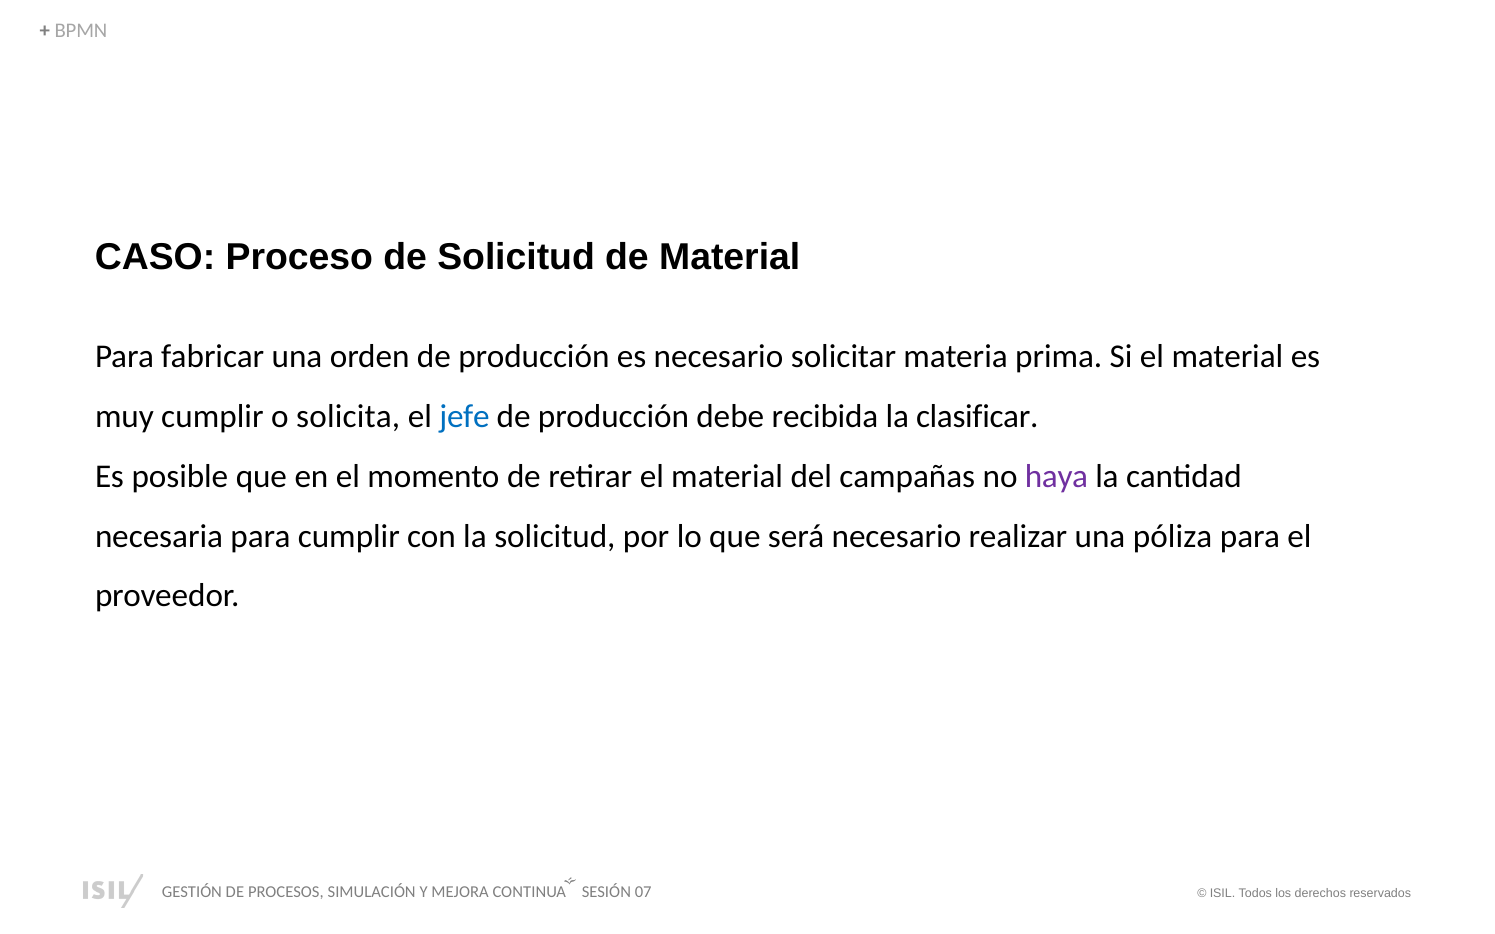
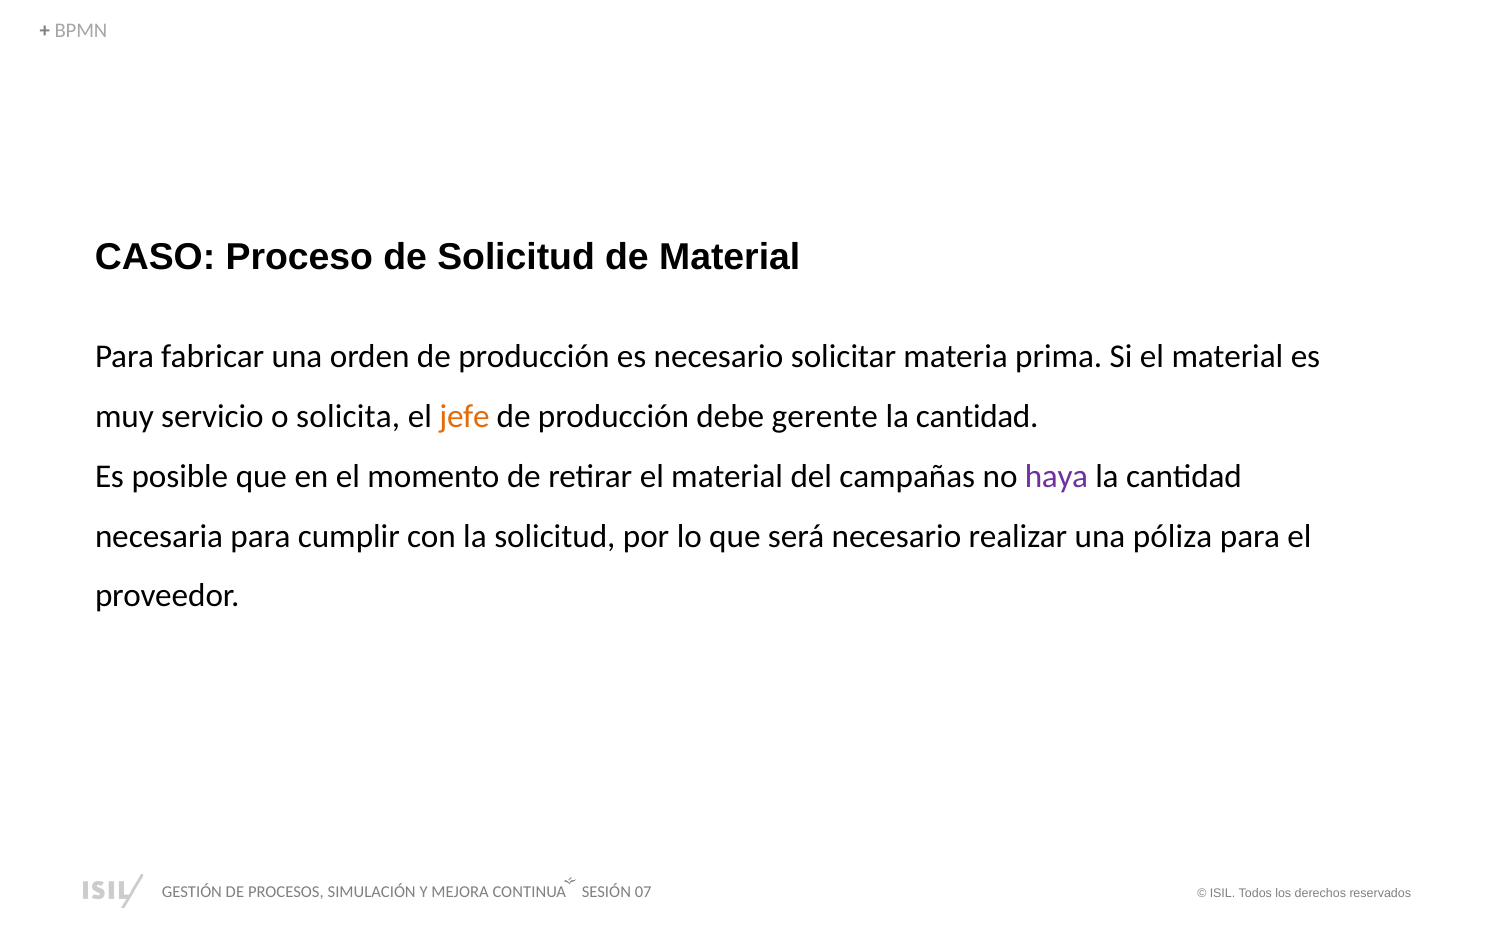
muy cumplir: cumplir -> servicio
jefe colour: blue -> orange
recibida: recibida -> gerente
clasificar at (977, 417): clasificar -> cantidad
